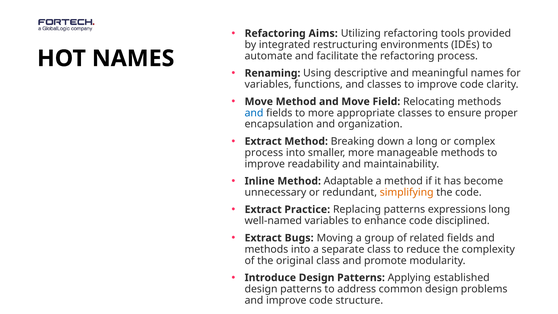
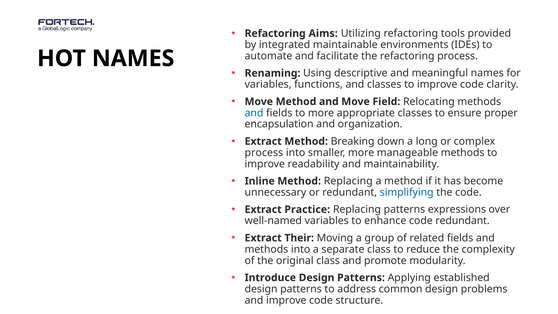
restructuring: restructuring -> maintainable
Method Adaptable: Adaptable -> Replacing
simplifying colour: orange -> blue
expressions long: long -> over
code disciplined: disciplined -> redundant
Bugs: Bugs -> Their
